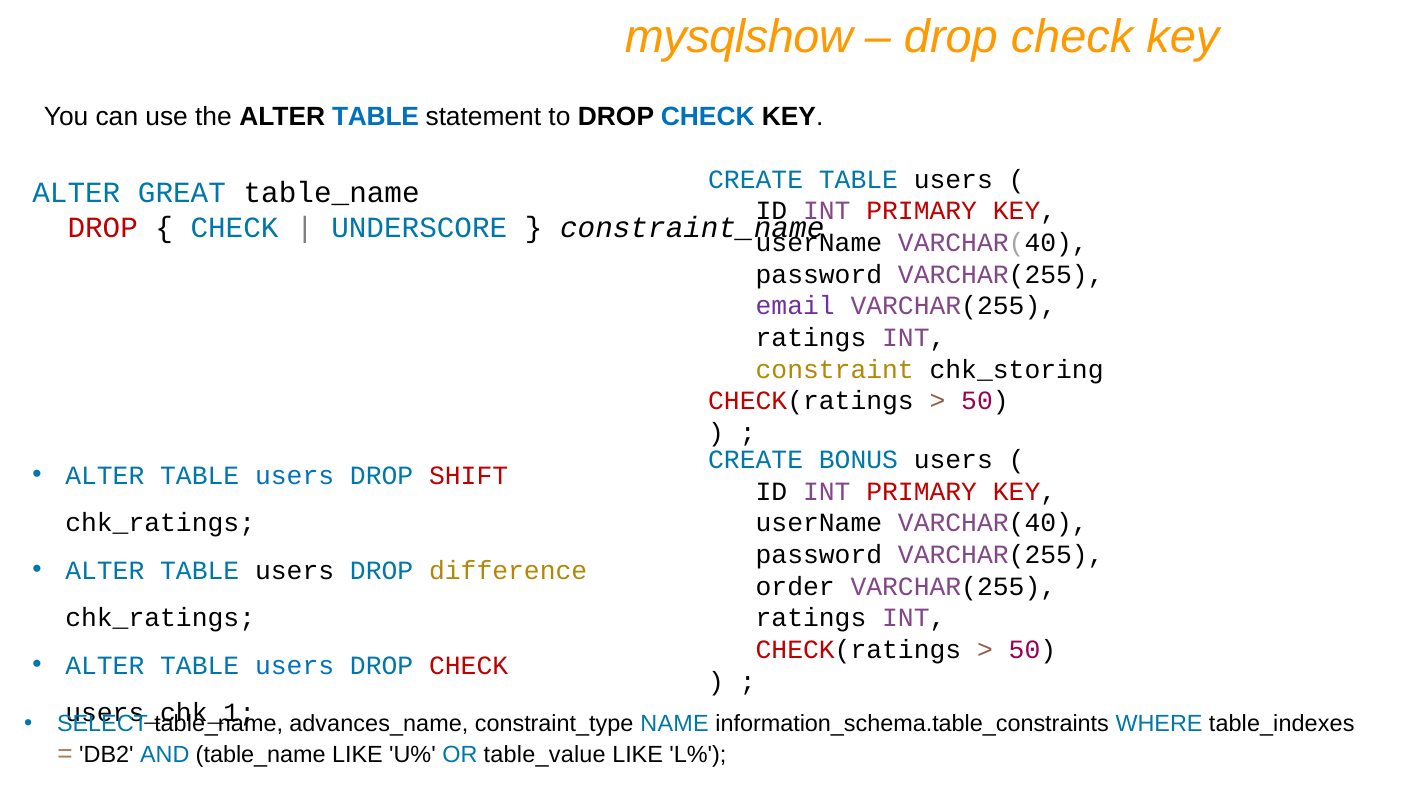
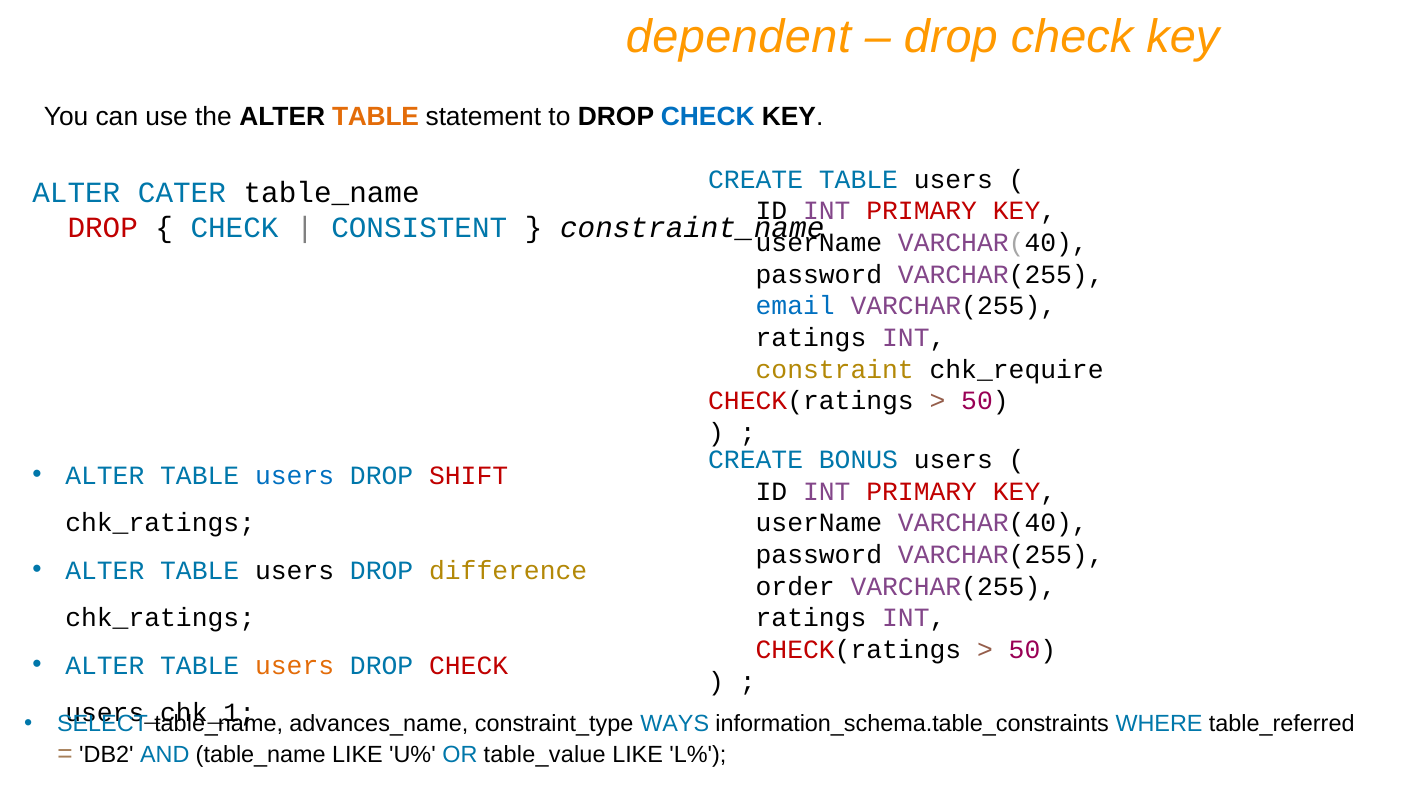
mysqlshow: mysqlshow -> dependent
TABLE at (376, 117) colour: blue -> orange
GREAT: GREAT -> CATER
UNDERSCORE: UNDERSCORE -> CONSISTENT
email colour: purple -> blue
chk_storing: chk_storing -> chk_require
users at (295, 665) colour: blue -> orange
NAME: NAME -> WAYS
table_indexes: table_indexes -> table_referred
